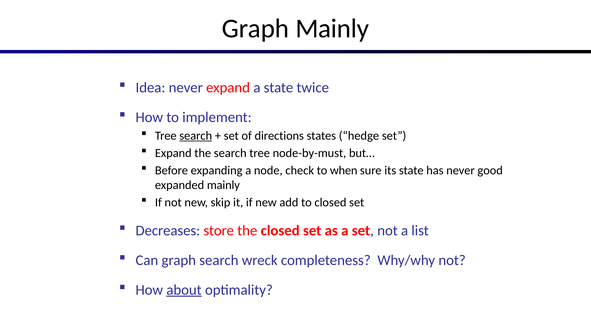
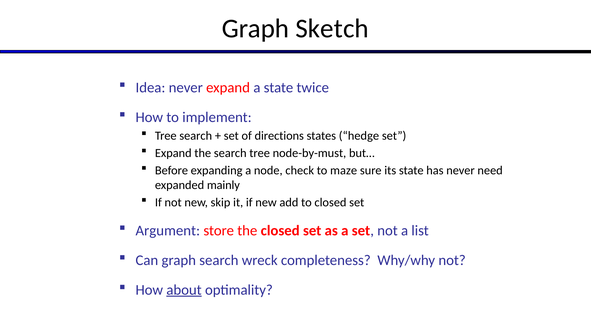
Graph Mainly: Mainly -> Sketch
search at (196, 136) underline: present -> none
when: when -> maze
good: good -> need
Decreases: Decreases -> Argument
